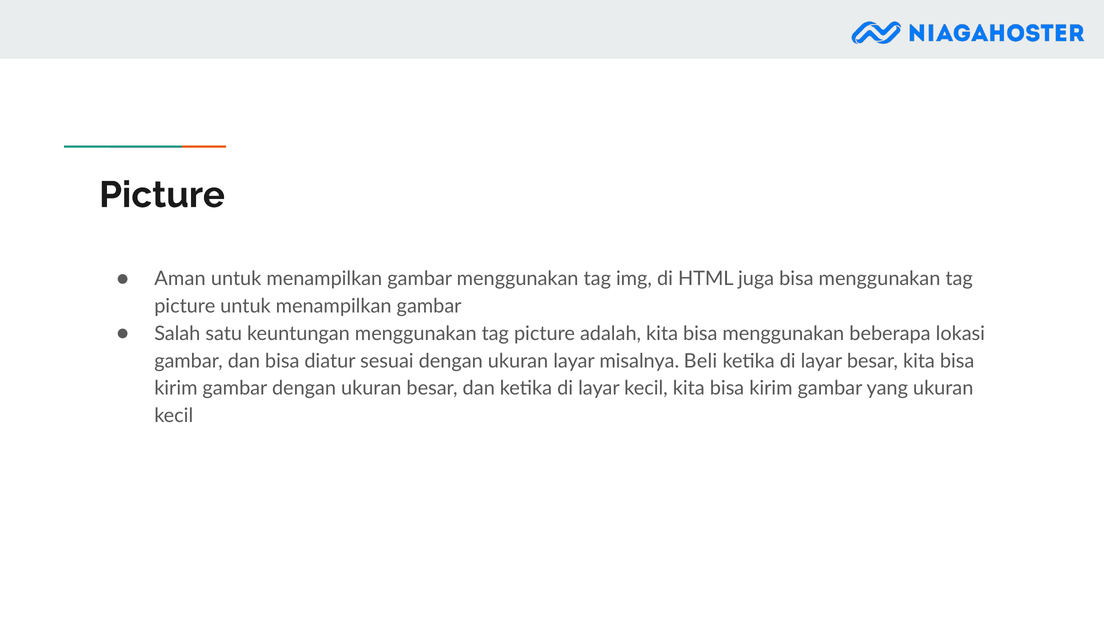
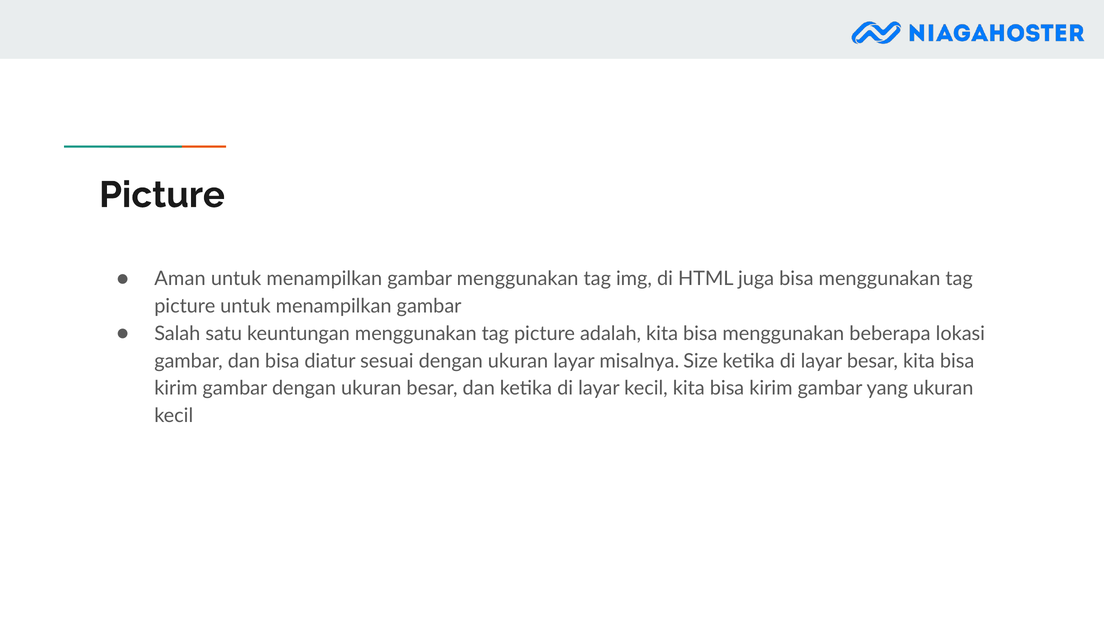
Beli: Beli -> Size
